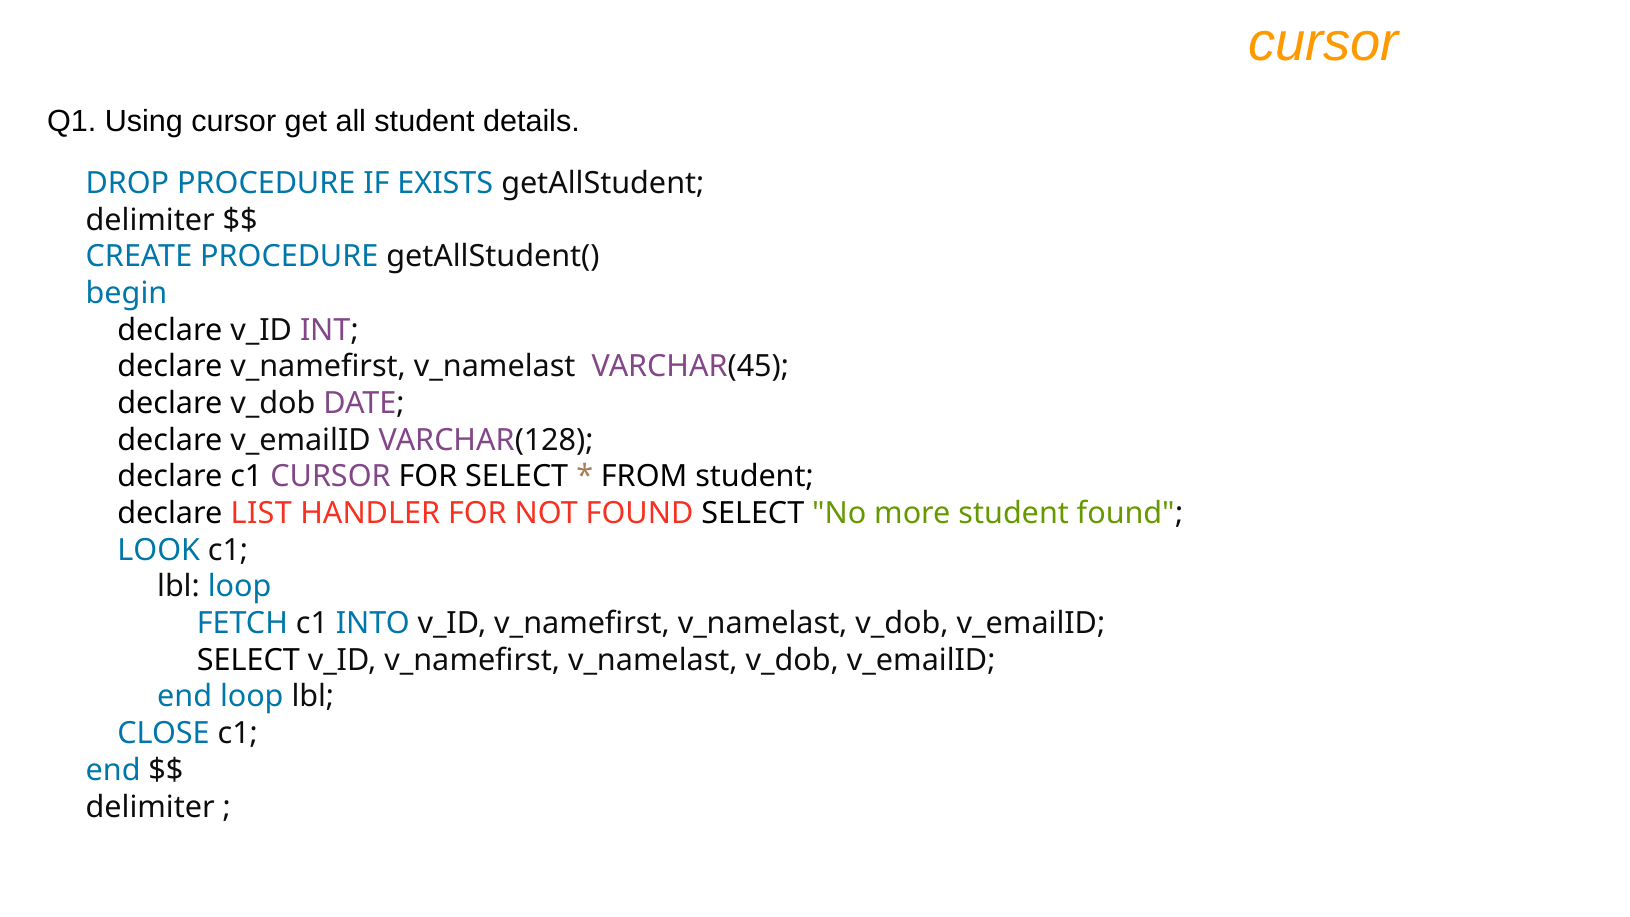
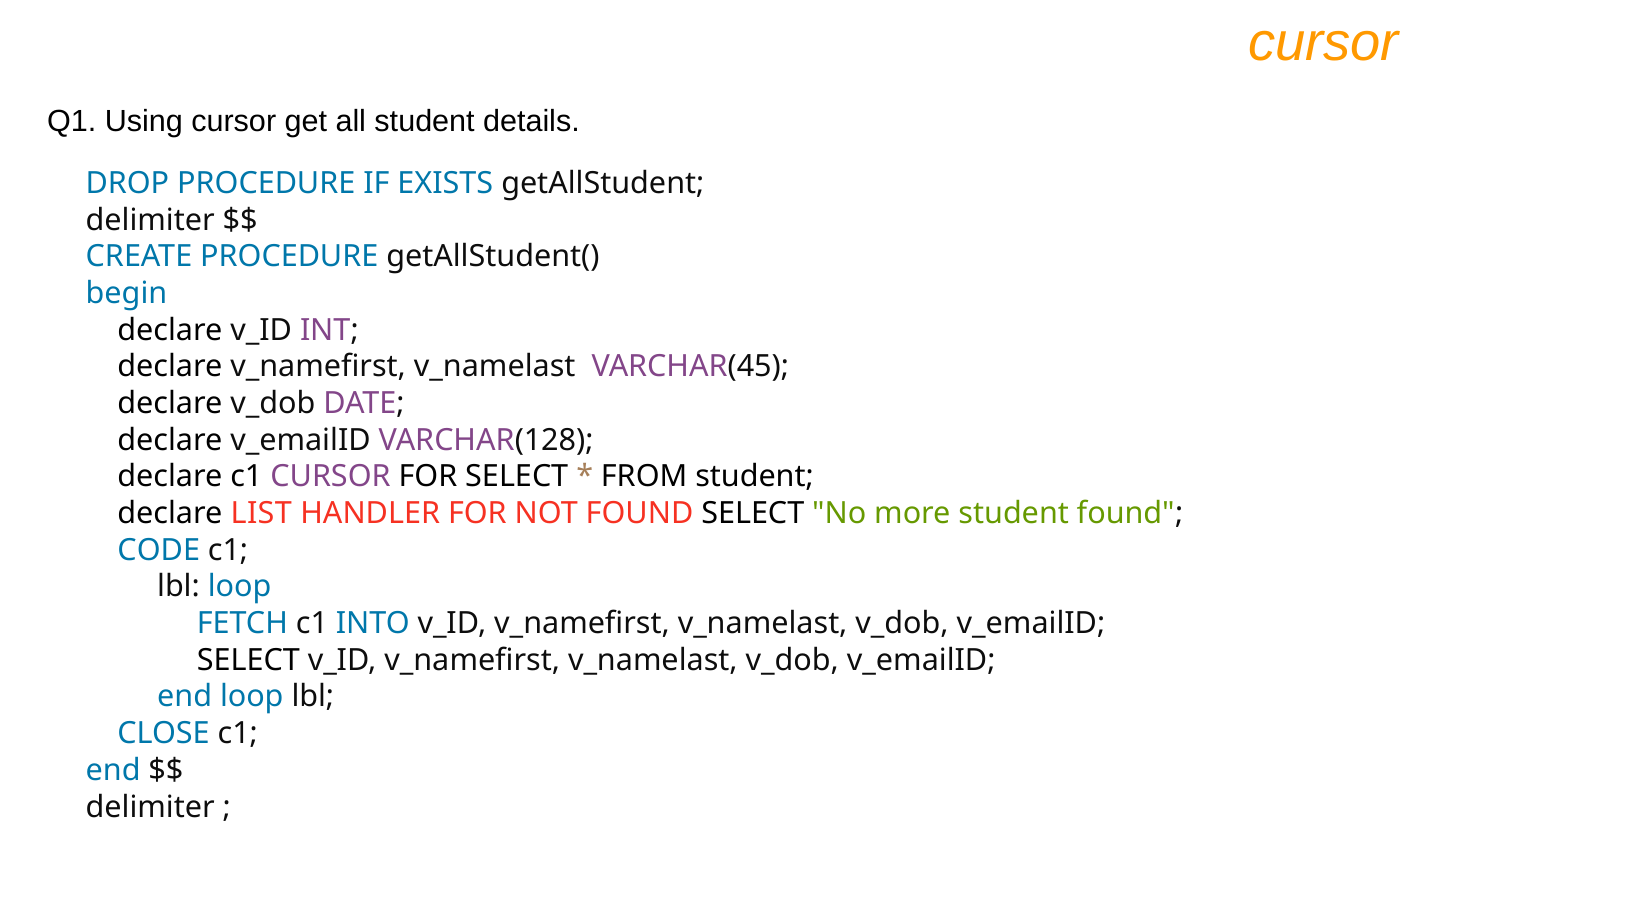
LOOK: LOOK -> CODE
